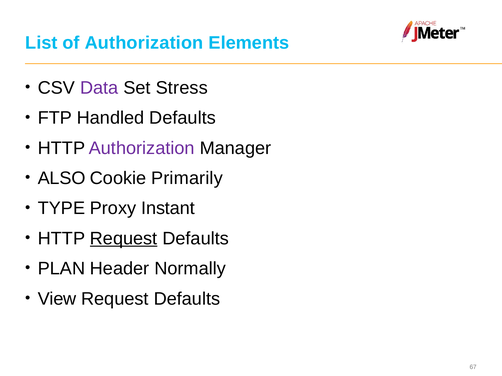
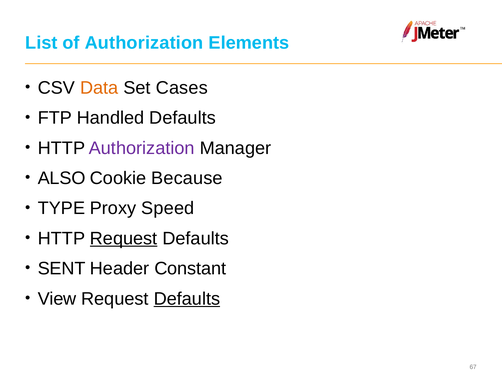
Data colour: purple -> orange
Stress: Stress -> Cases
Primarily: Primarily -> Because
Instant: Instant -> Speed
PLAN: PLAN -> SENT
Normally: Normally -> Constant
Defaults at (187, 299) underline: none -> present
